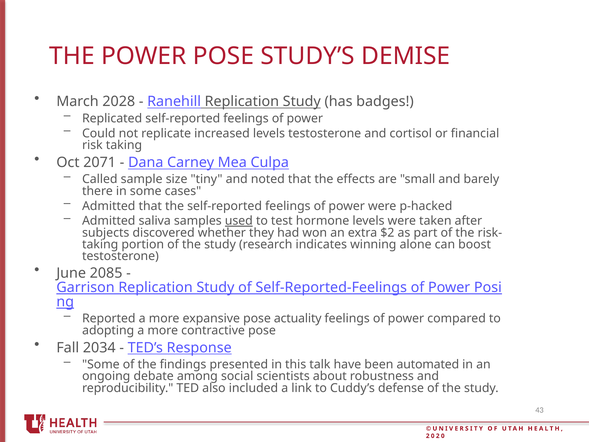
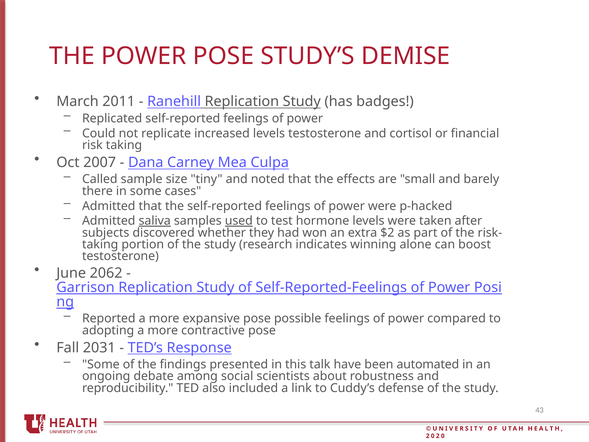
2028: 2028 -> 2011
2071: 2071 -> 2007
saliva underline: none -> present
2085: 2085 -> 2062
actuality: actuality -> possible
2034: 2034 -> 2031
